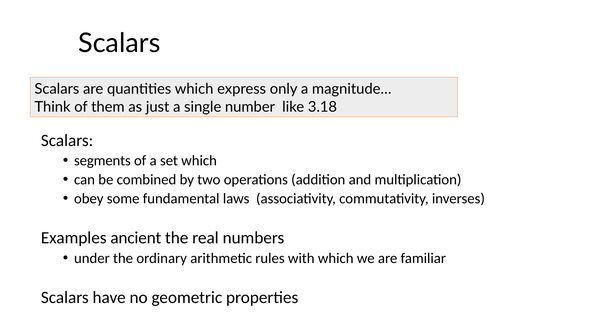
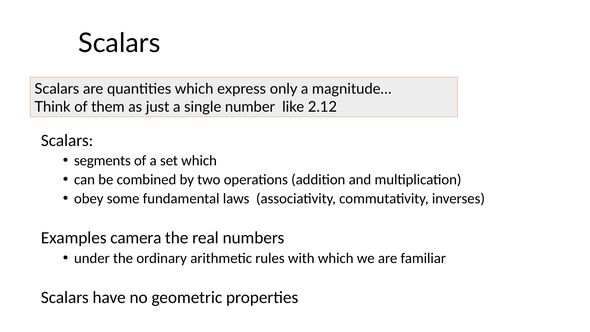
3.18: 3.18 -> 2.12
ancient: ancient -> camera
